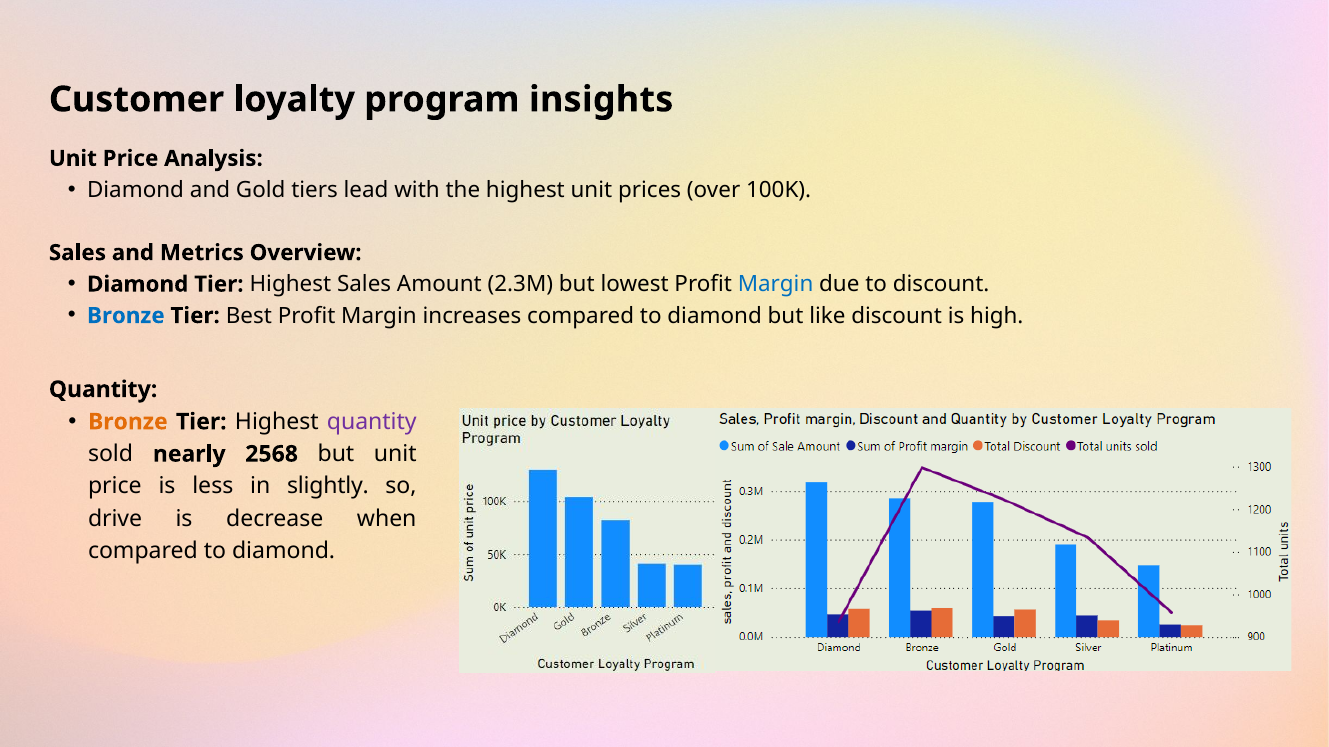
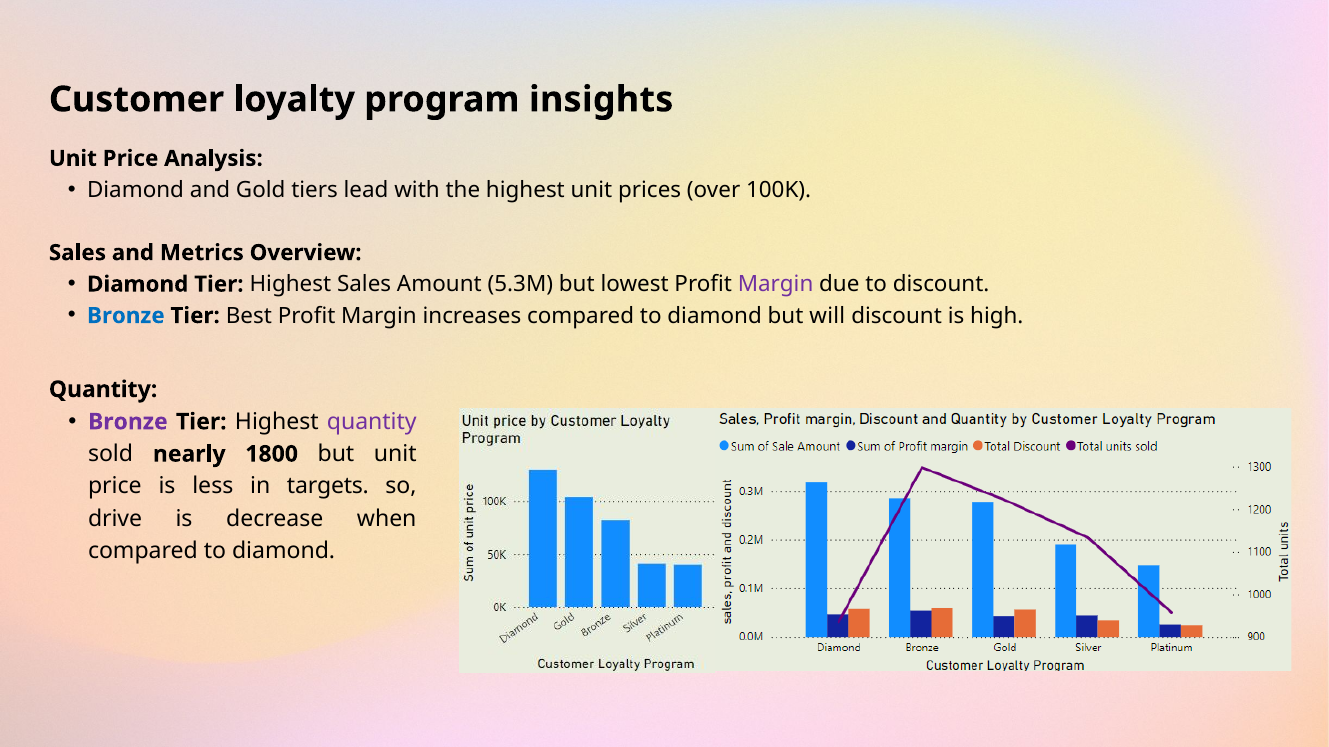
2.3M: 2.3M -> 5.3M
Margin at (776, 284) colour: blue -> purple
like: like -> will
Bronze at (128, 422) colour: orange -> purple
2568: 2568 -> 1800
slightly: slightly -> targets
